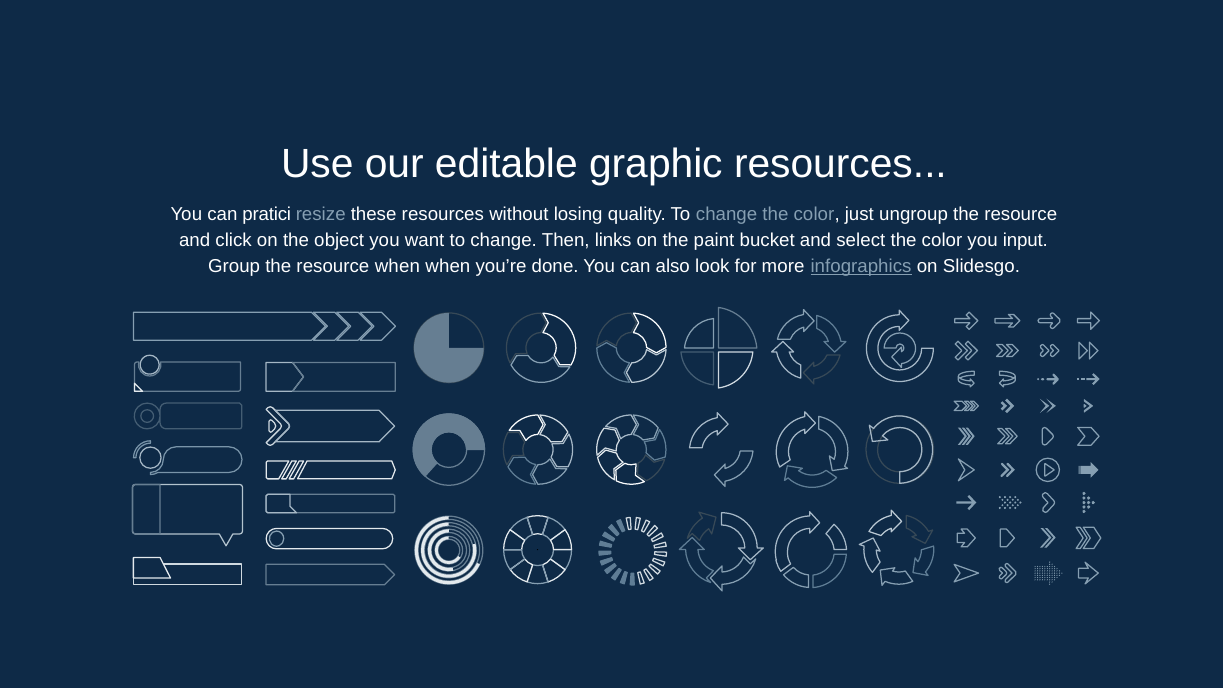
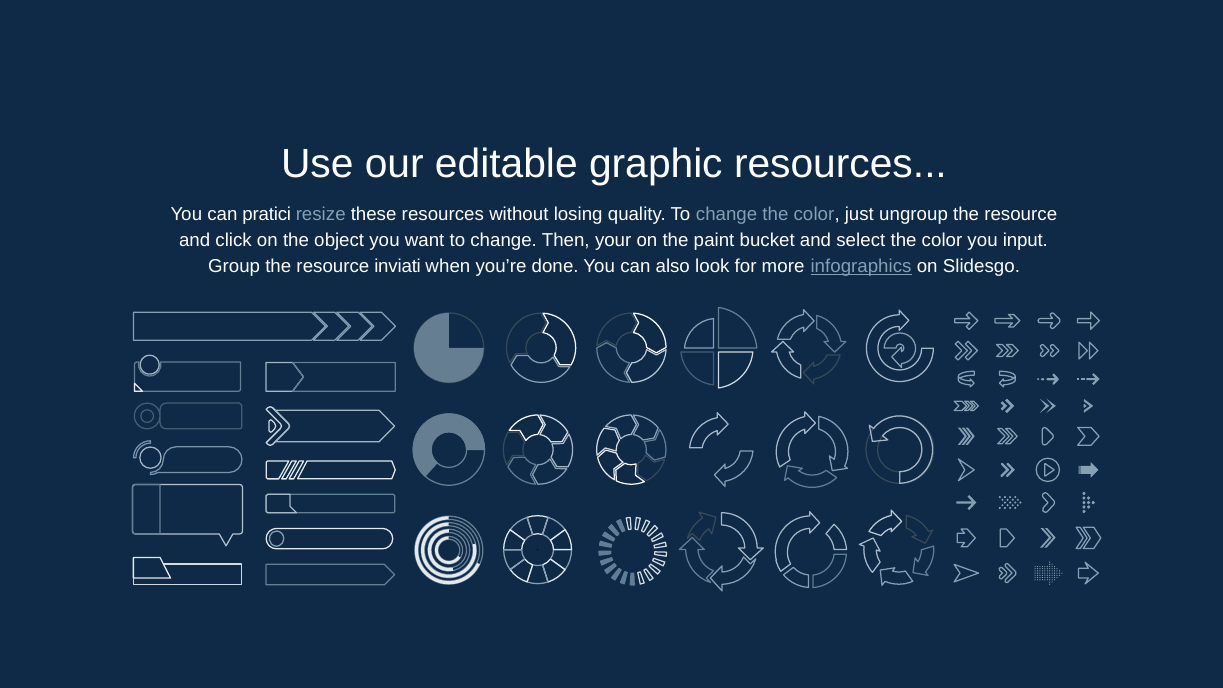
links: links -> your
resource when: when -> inviati
